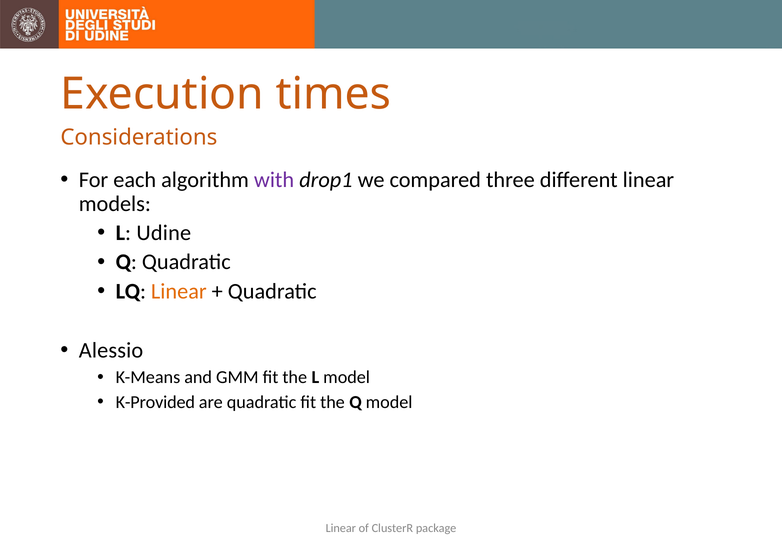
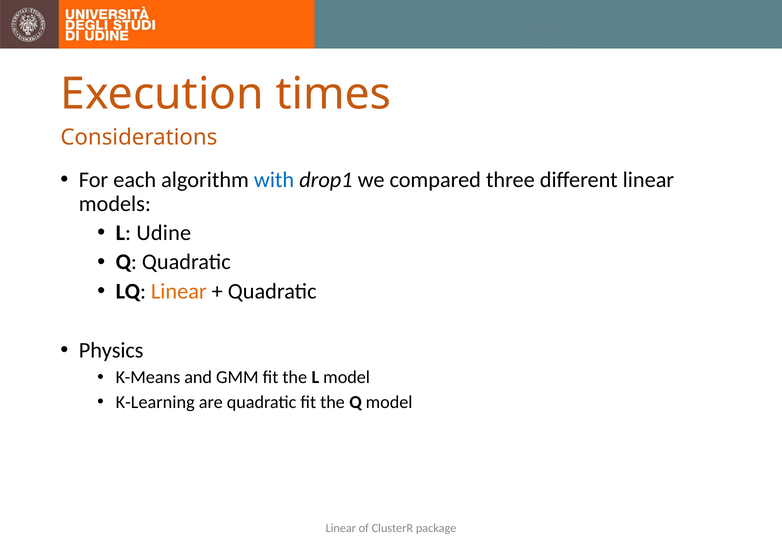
with colour: purple -> blue
Alessio: Alessio -> Physics
K-Provided: K-Provided -> K-Learning
